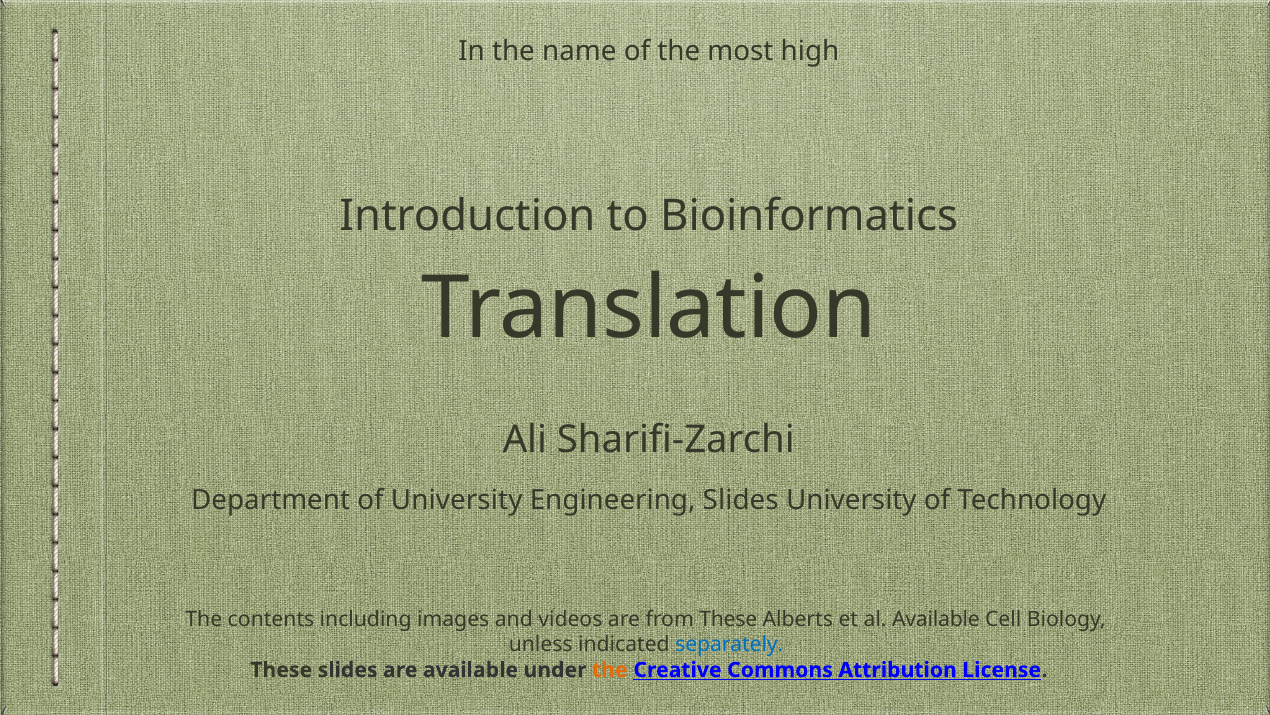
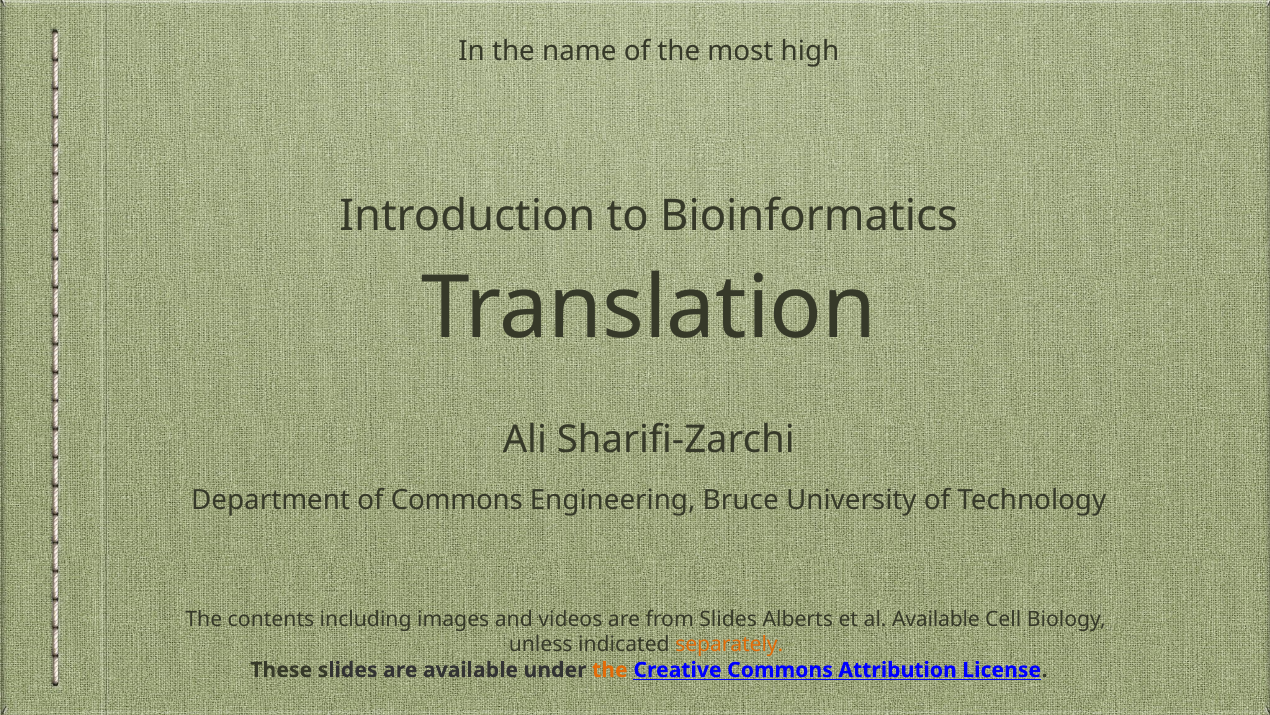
of University: University -> Commons
Engineering Slides: Slides -> Bruce
from These: These -> Slides
separately colour: blue -> orange
